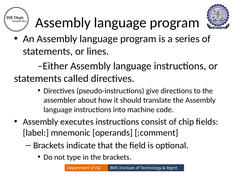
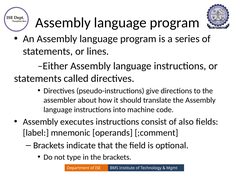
chip: chip -> also
